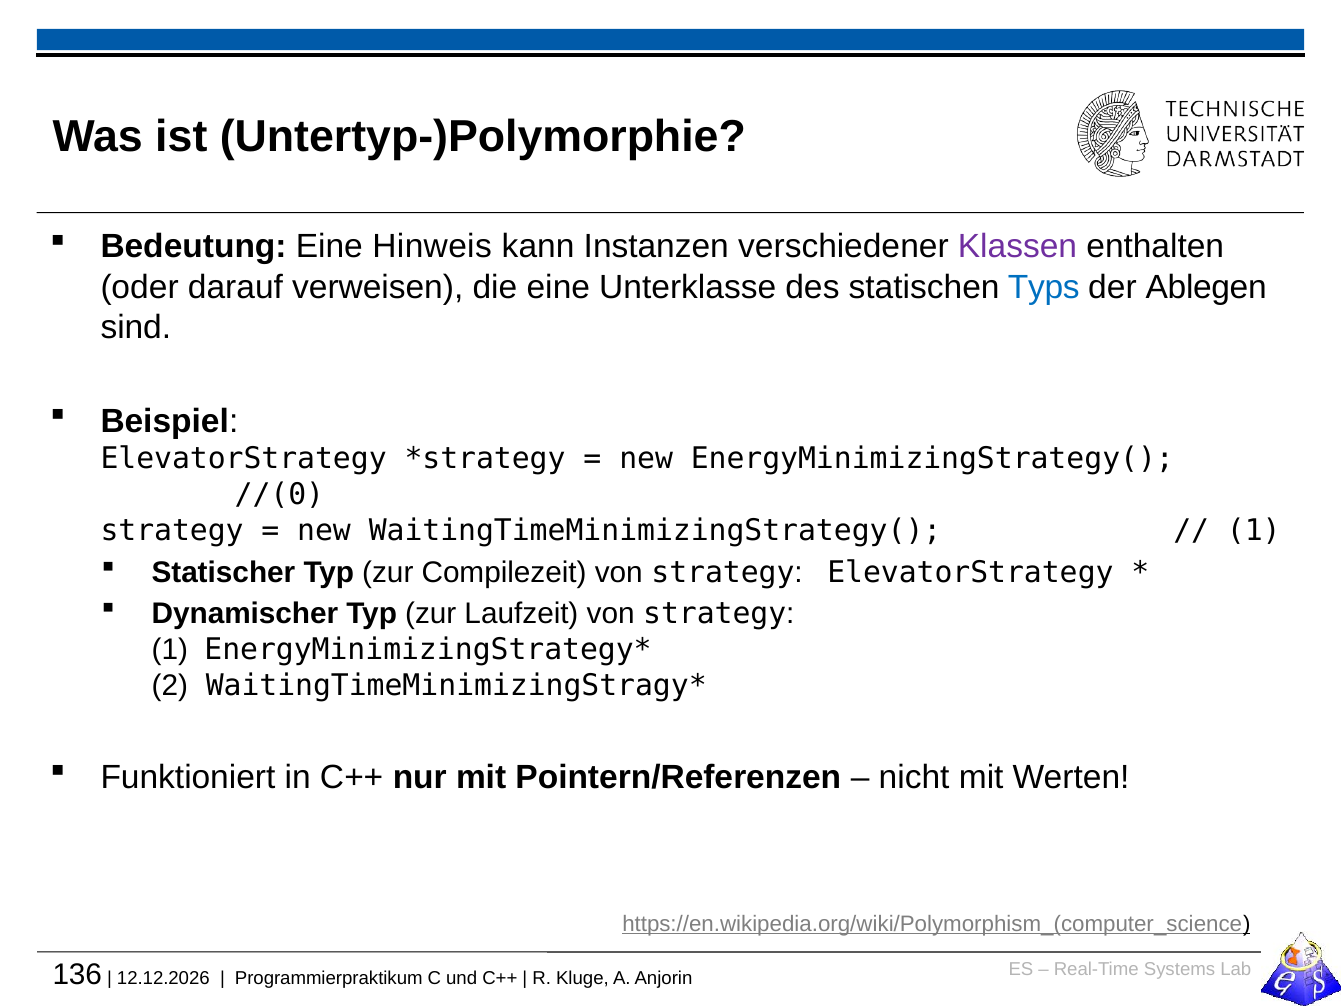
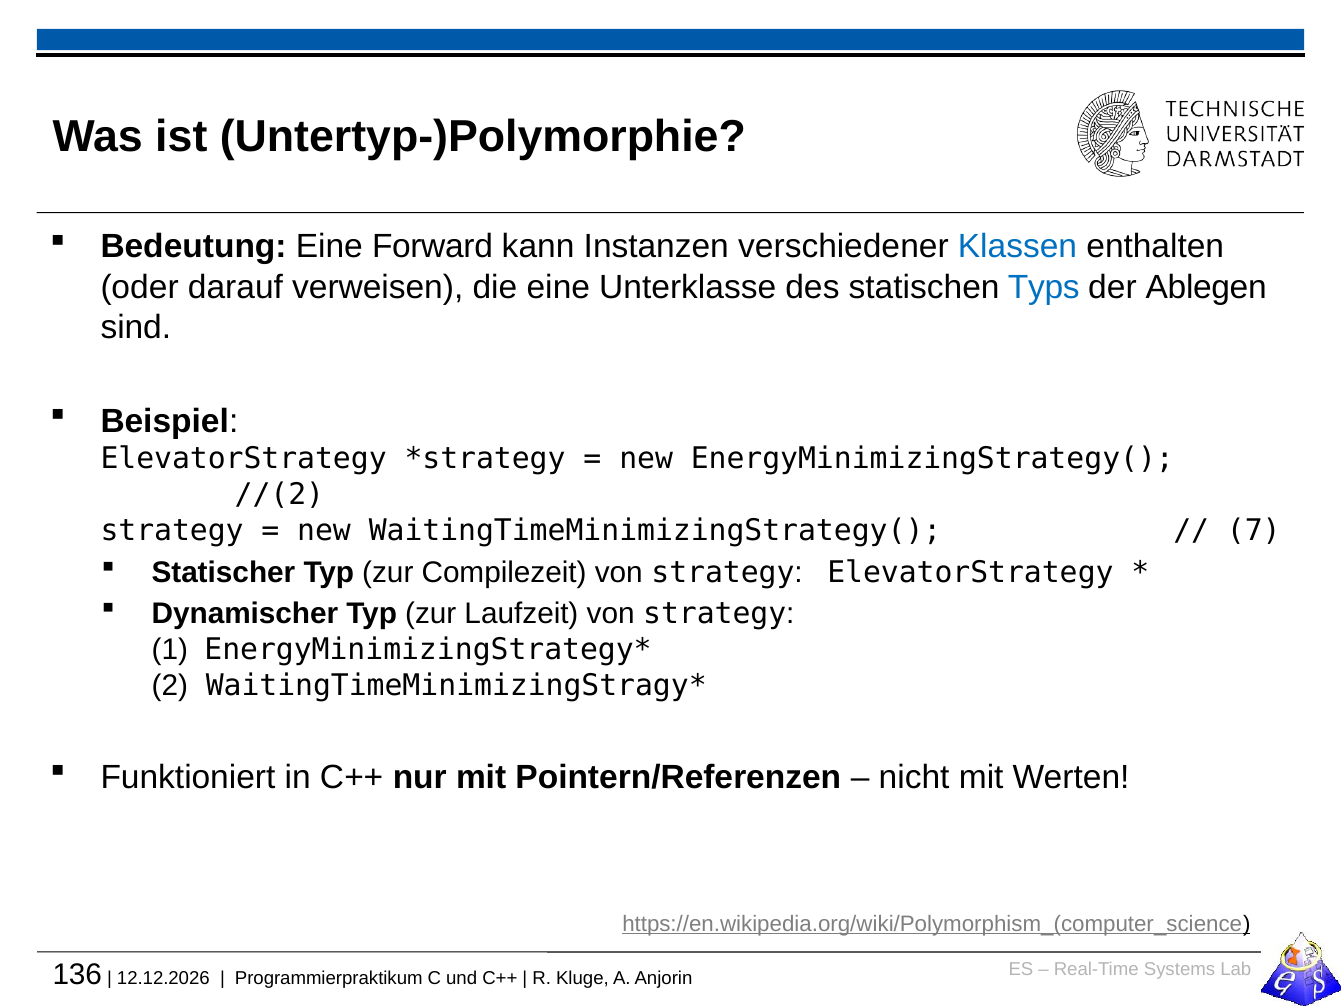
Hinweis: Hinweis -> Forward
Klassen colour: purple -> blue
//(0: //(0 -> //(2
1 at (1254, 530): 1 -> 7
